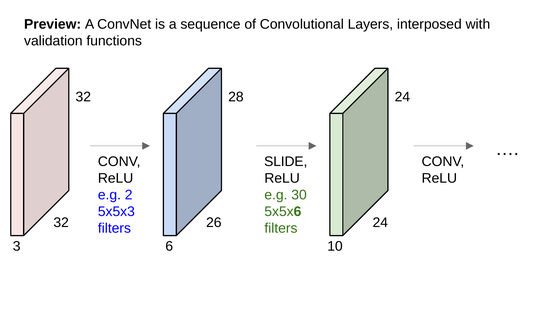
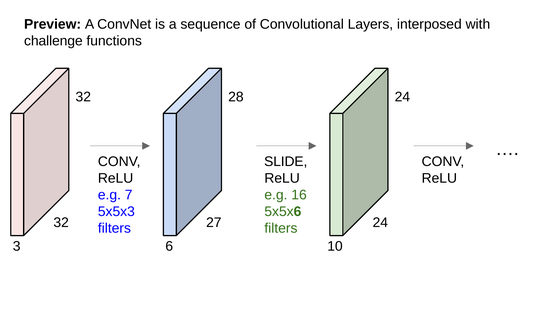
validation: validation -> challenge
2: 2 -> 7
30: 30 -> 16
26: 26 -> 27
